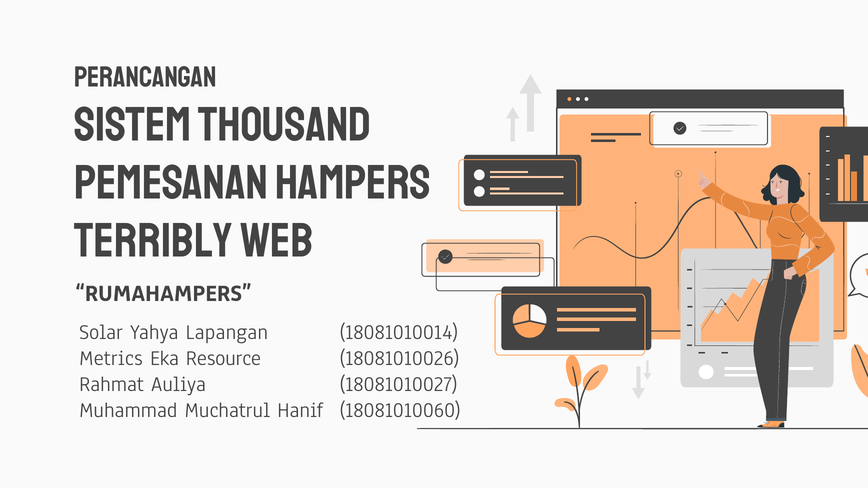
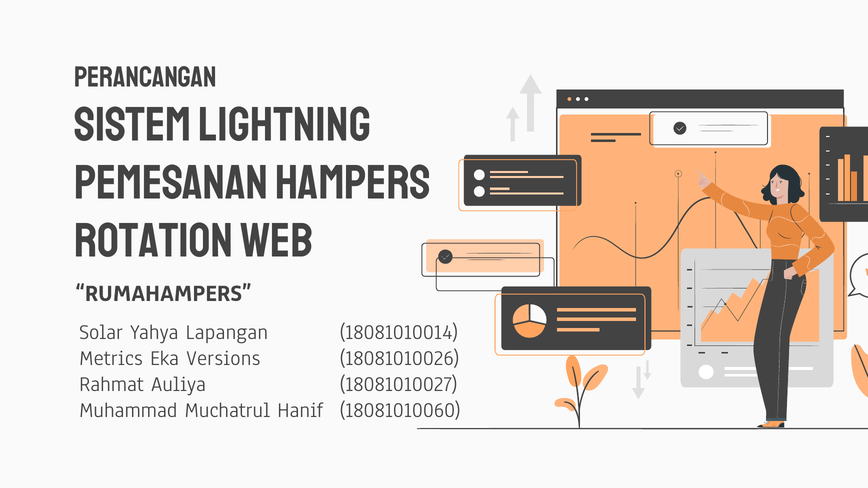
THOUSAND: THOUSAND -> LIGHTNING
TERRIBLY: TERRIBLY -> ROTATION
Resource: Resource -> Versions
